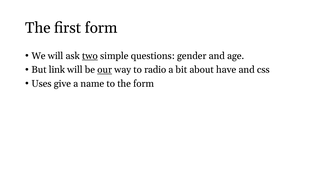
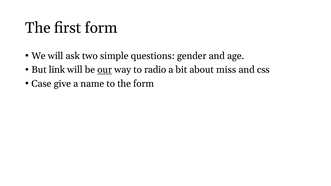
two underline: present -> none
have: have -> miss
Uses: Uses -> Case
